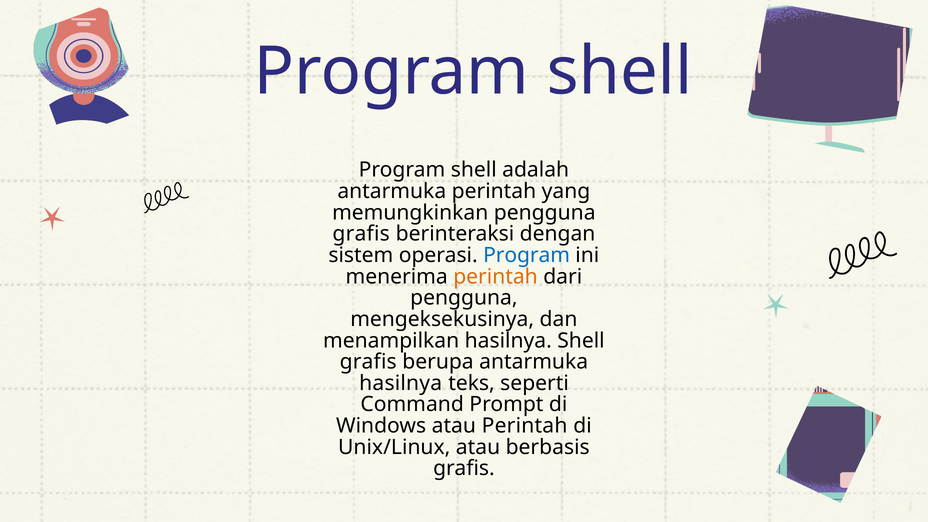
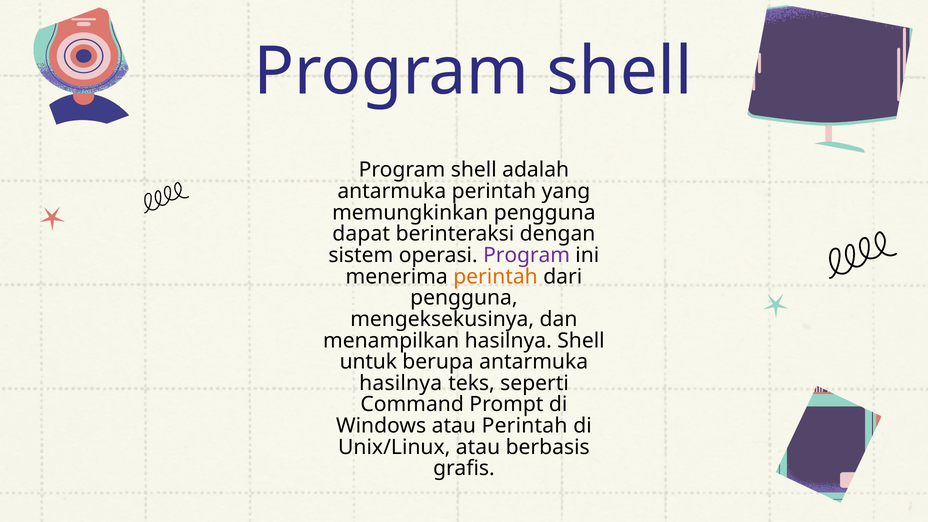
grafis at (361, 234): grafis -> dapat
Program at (527, 255) colour: blue -> purple
grafis at (368, 362): grafis -> untuk
